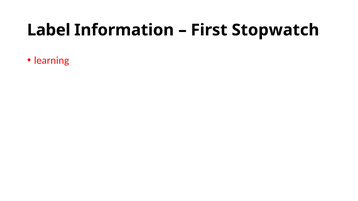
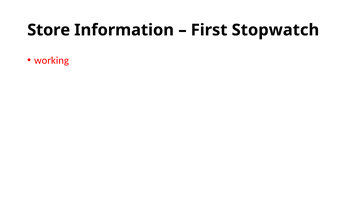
Label: Label -> Store
learning: learning -> working
